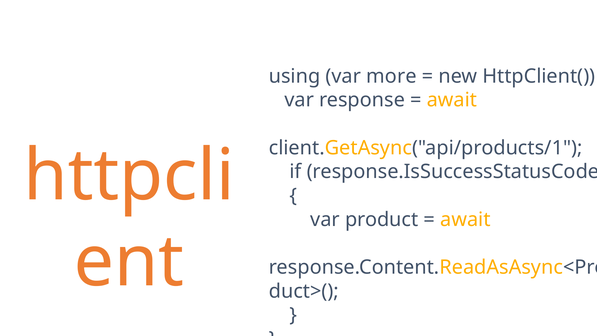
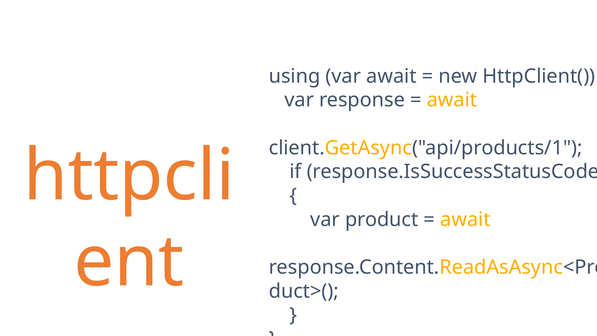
var more: more -> await
